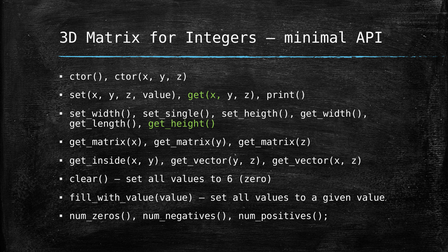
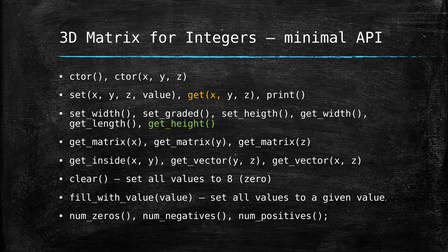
get(x colour: light green -> yellow
set_single(: set_single( -> set_graded(
6: 6 -> 8
